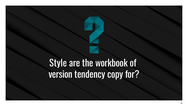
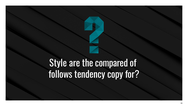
workbook: workbook -> compared
version: version -> follows
